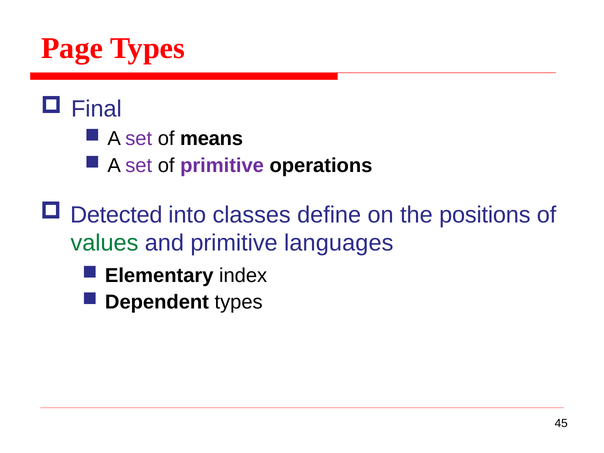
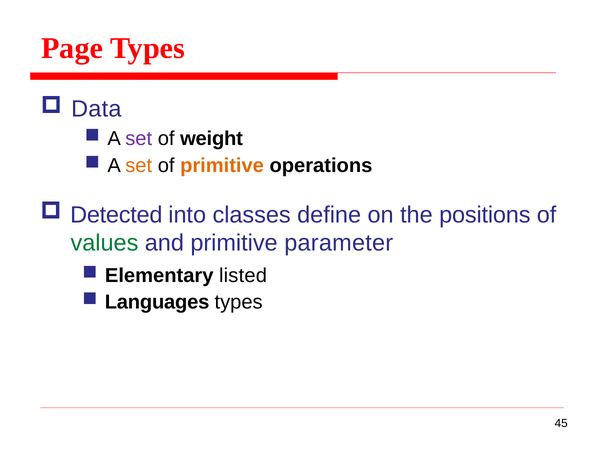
Final: Final -> Data
means: means -> weight
set at (139, 166) colour: purple -> orange
primitive at (222, 166) colour: purple -> orange
languages: languages -> parameter
index: index -> listed
Dependent: Dependent -> Languages
